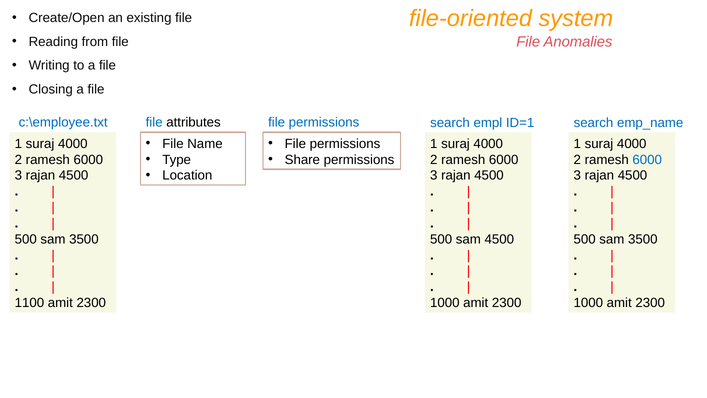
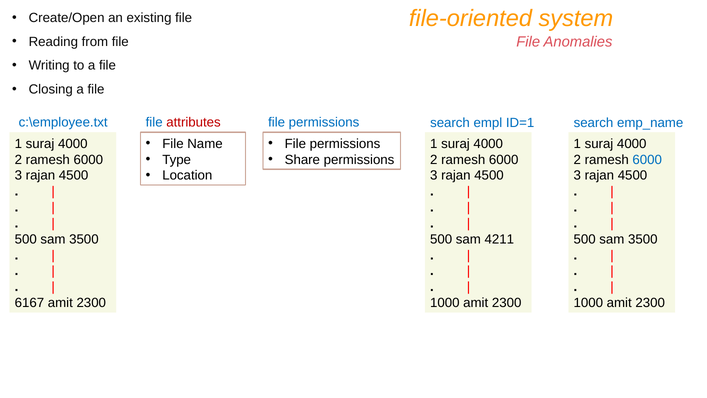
attributes colour: black -> red
sam 4500: 4500 -> 4211
1100: 1100 -> 6167
